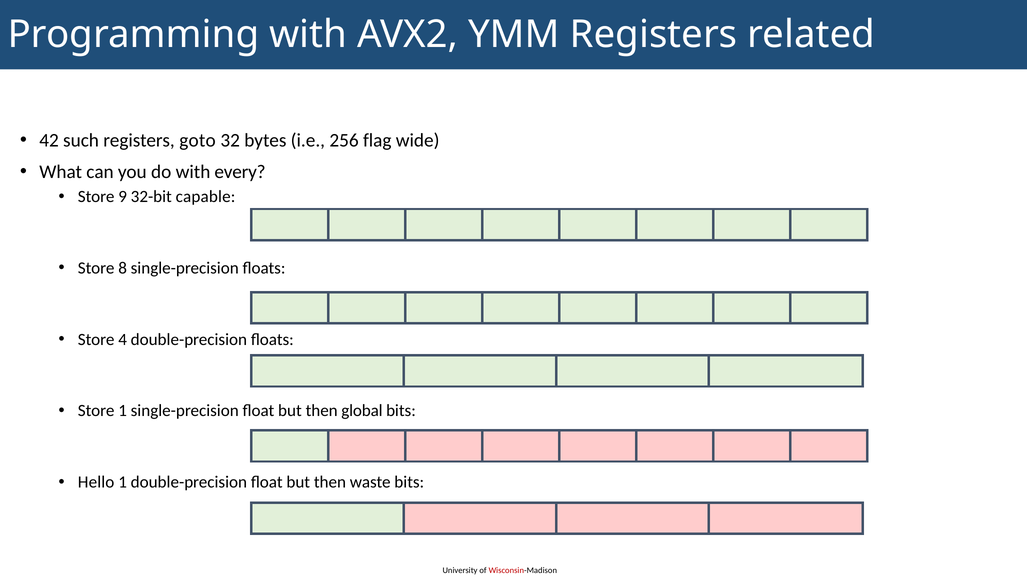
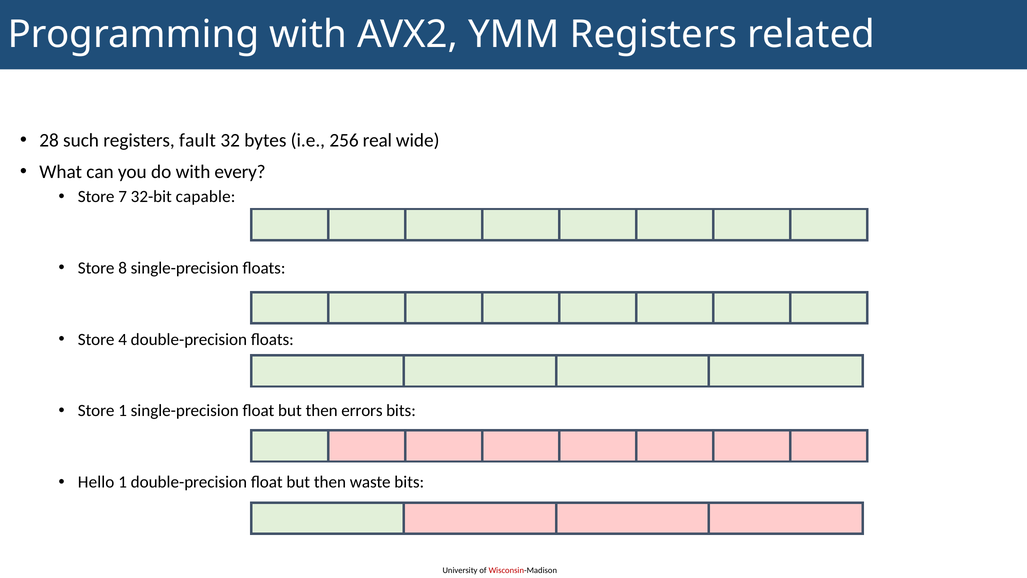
42: 42 -> 28
goto: goto -> fault
flag: flag -> real
9: 9 -> 7
global: global -> errors
